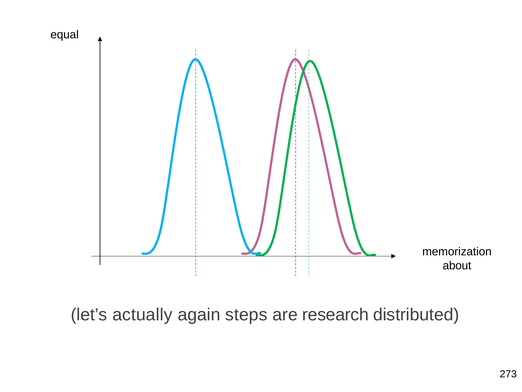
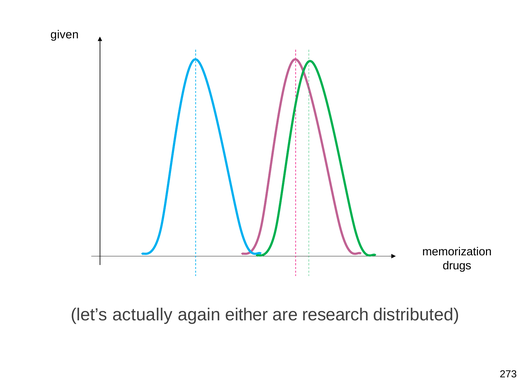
equal: equal -> given
about: about -> drugs
steps: steps -> either
